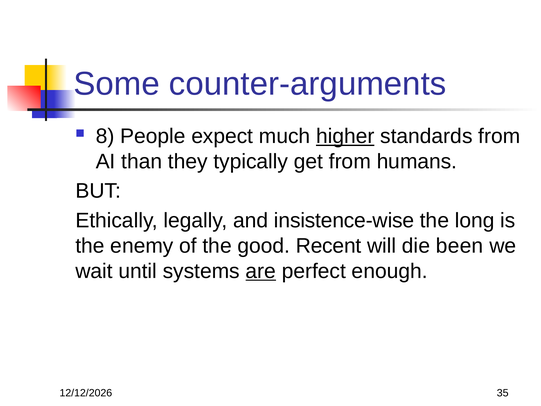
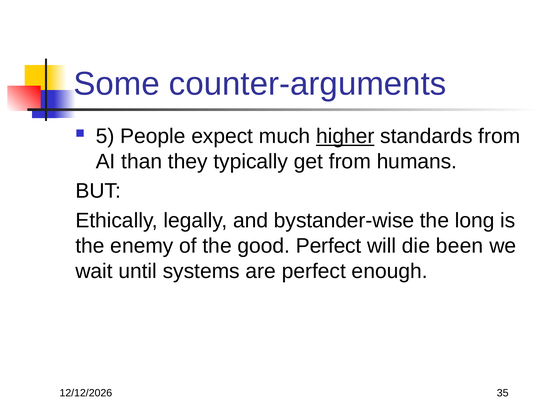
8: 8 -> 5
insistence-wise: insistence-wise -> bystander-wise
good Recent: Recent -> Perfect
are underline: present -> none
